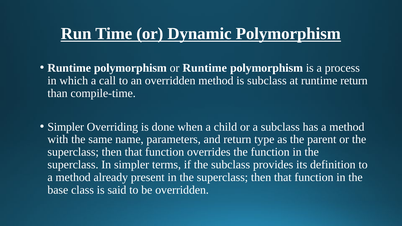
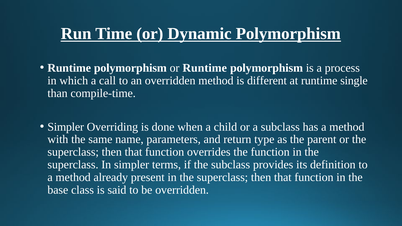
is subclass: subclass -> different
runtime return: return -> single
